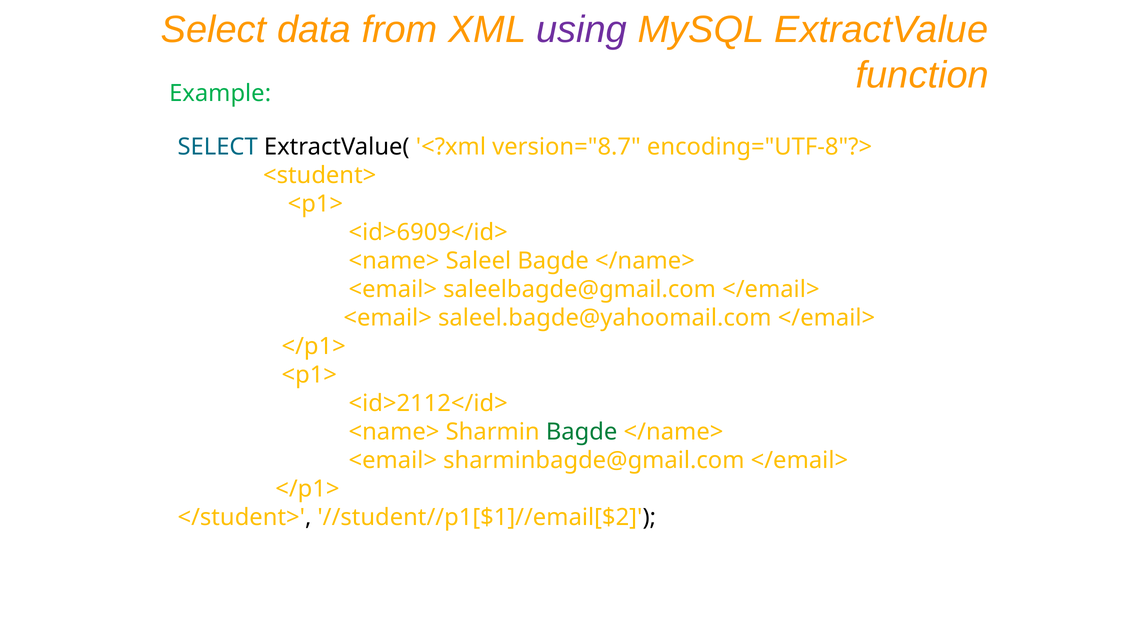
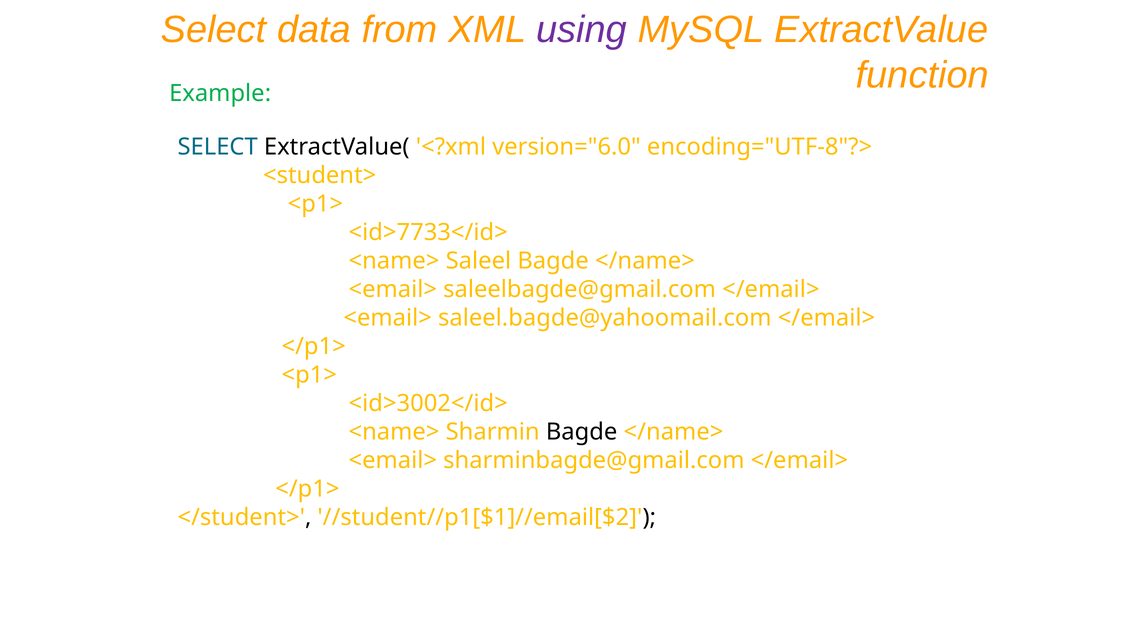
version="8.7: version="8.7 -> version="6.0
<id>6909</id>: <id>6909</id> -> <id>7733</id>
<id>2112</id>: <id>2112</id> -> <id>3002</id>
Bagde at (582, 432) colour: green -> black
